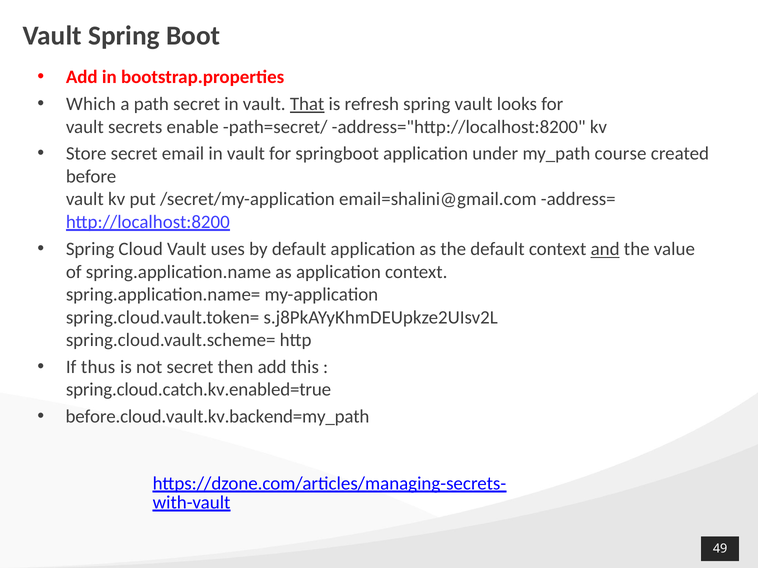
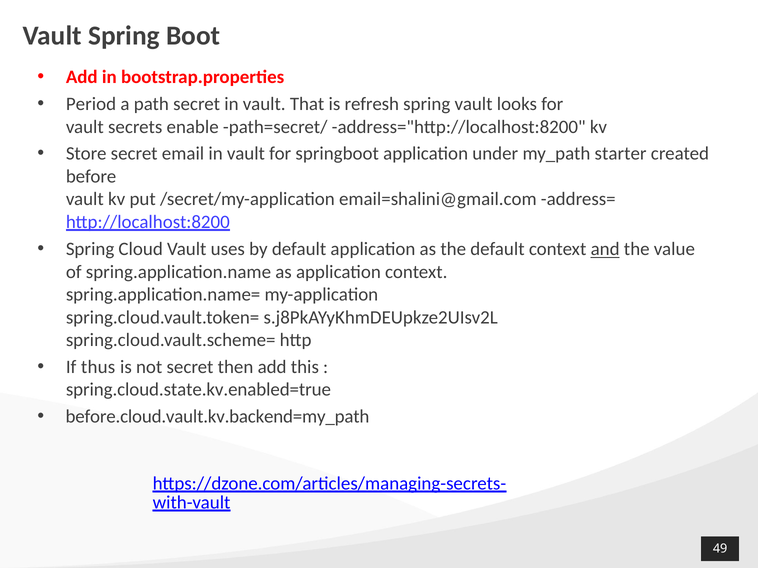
Which: Which -> Period
That underline: present -> none
course: course -> starter
spring.cloud.catch.kv.enabled=true: spring.cloud.catch.kv.enabled=true -> spring.cloud.state.kv.enabled=true
